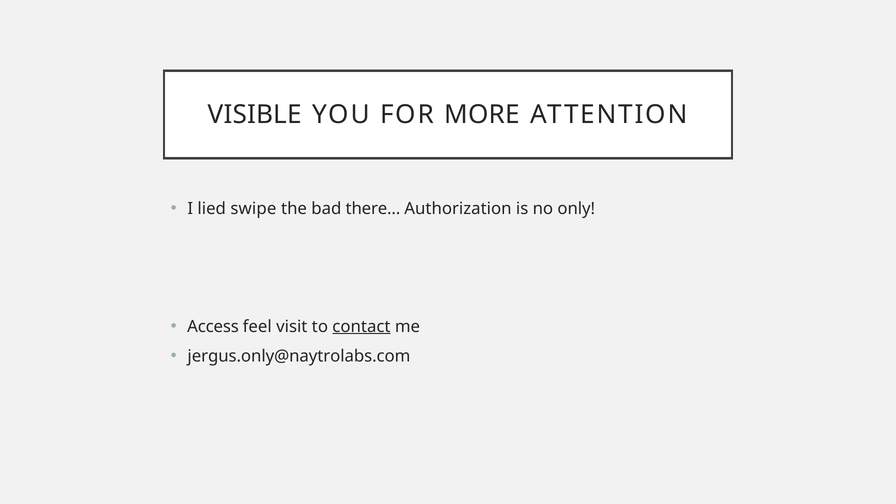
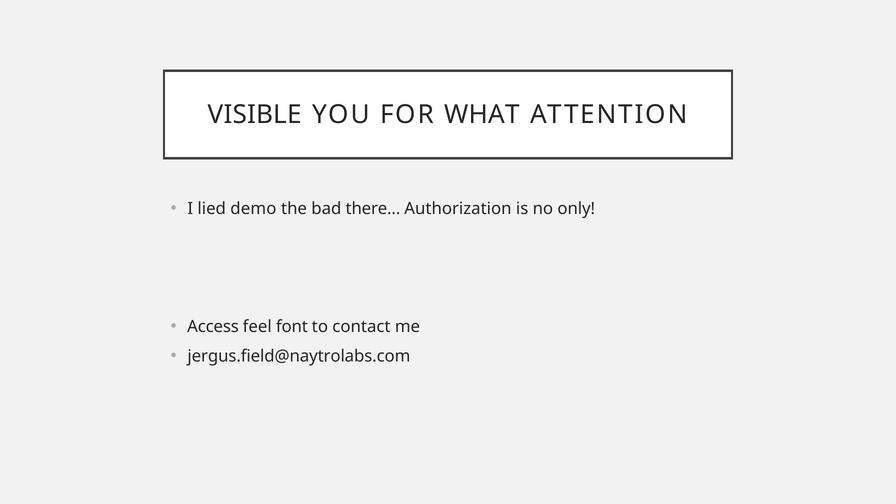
MORE: MORE -> WHAT
swipe: swipe -> demo
visit: visit -> font
contact underline: present -> none
jergus.only@naytrolabs.com: jergus.only@naytrolabs.com -> jergus.field@naytrolabs.com
